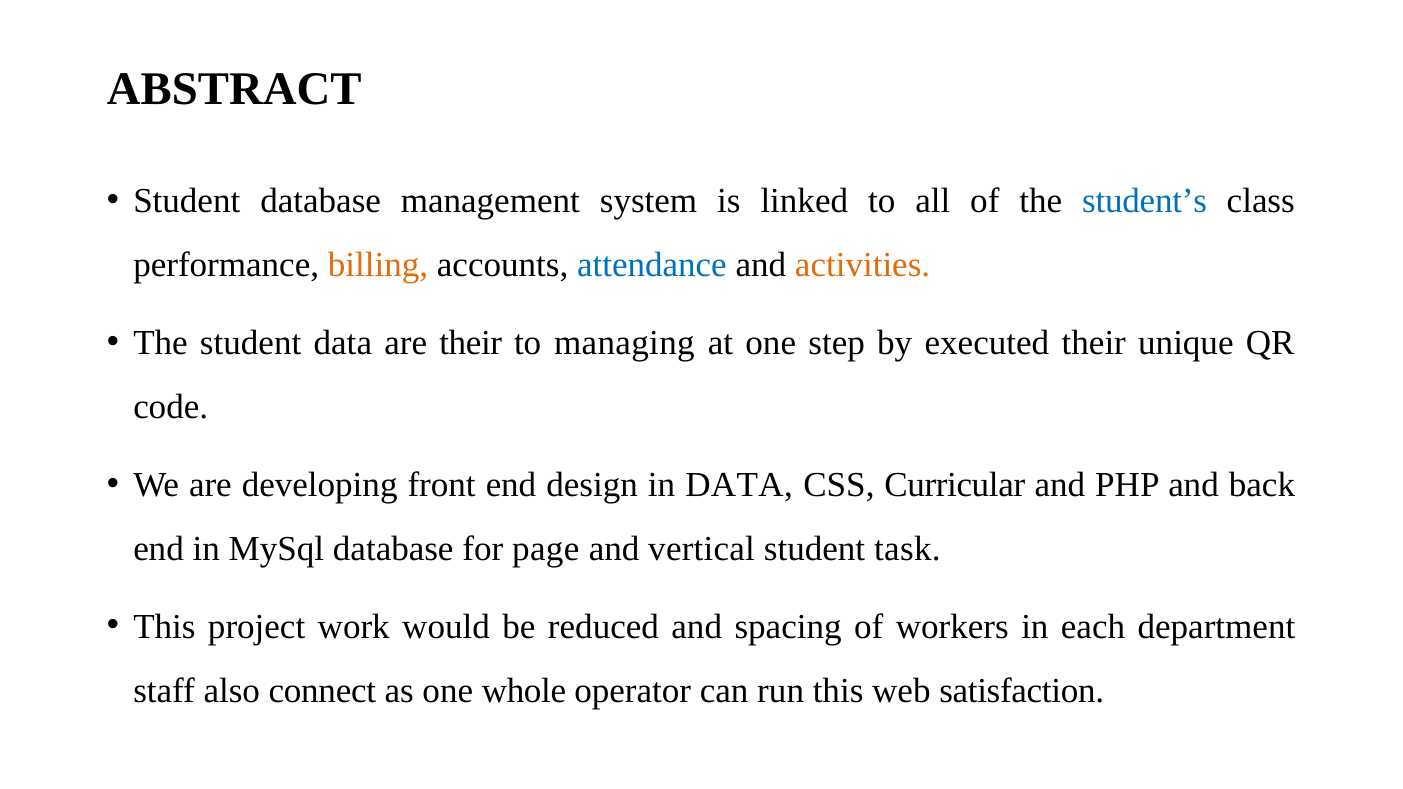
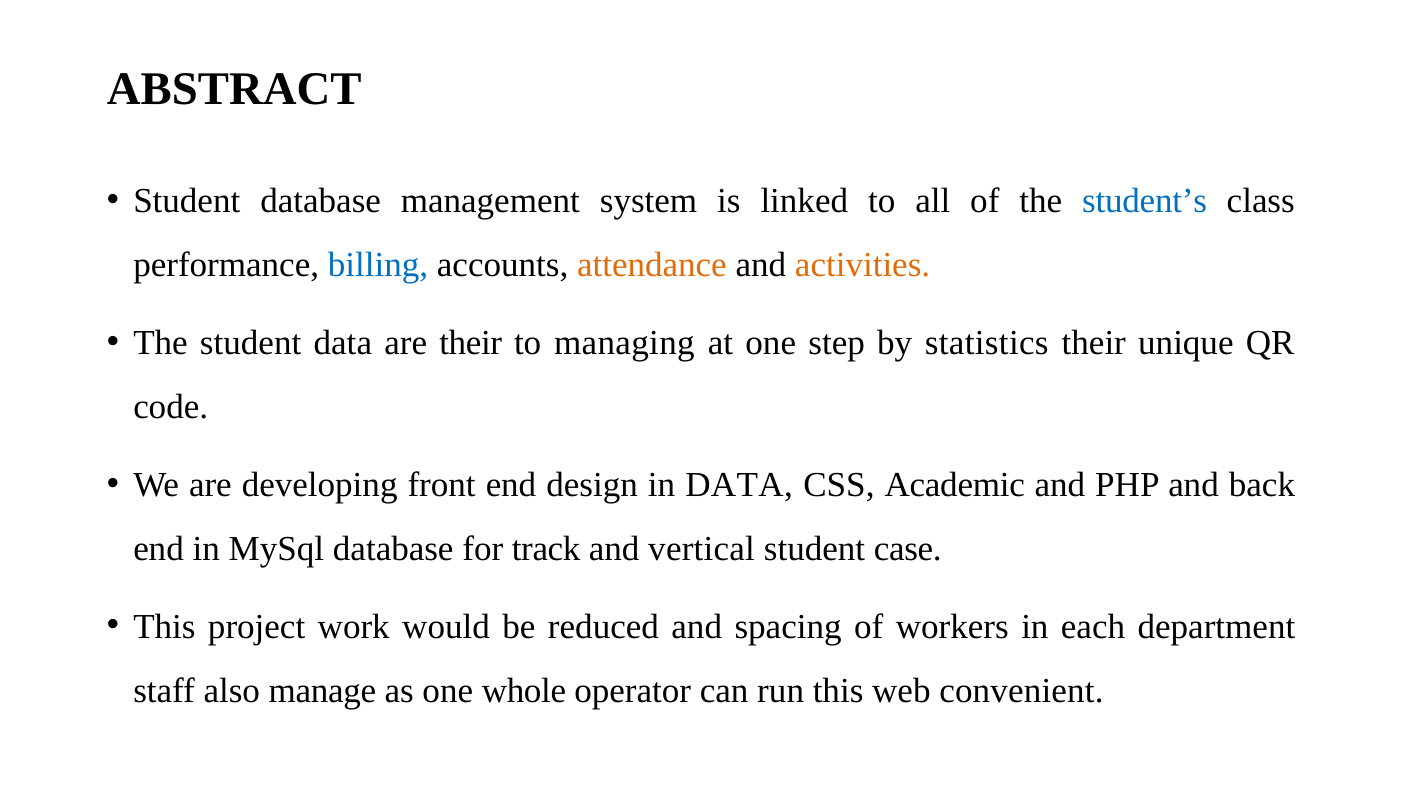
billing colour: orange -> blue
attendance colour: blue -> orange
executed: executed -> statistics
Curricular: Curricular -> Academic
page: page -> track
task: task -> case
connect: connect -> manage
satisfaction: satisfaction -> convenient
